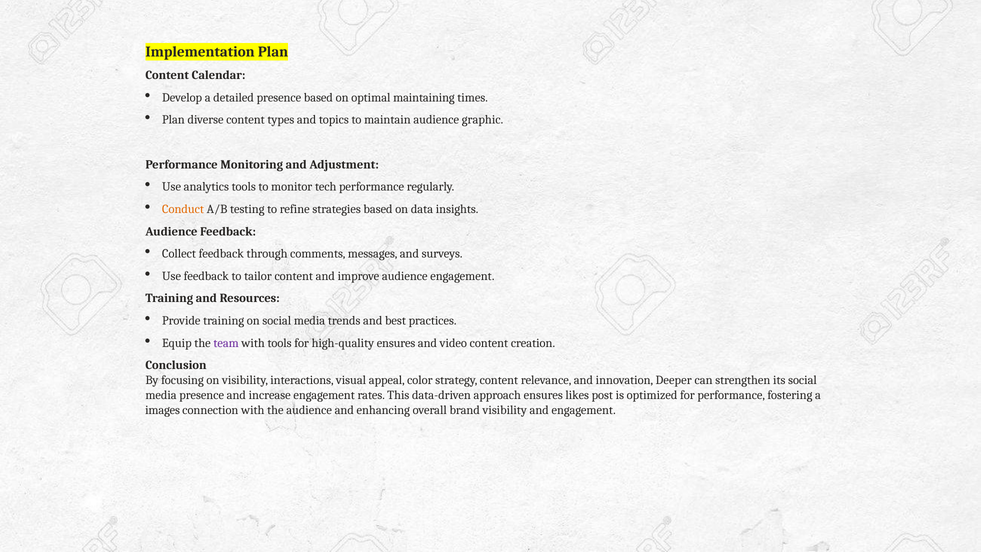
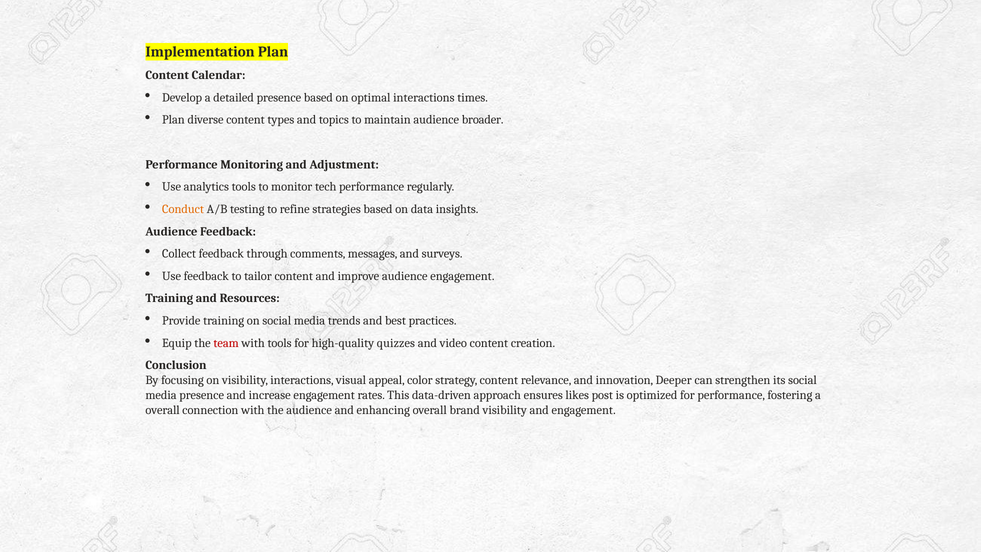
optimal maintaining: maintaining -> interactions
graphic: graphic -> broader
team colour: purple -> red
high-quality ensures: ensures -> quizzes
images at (163, 410): images -> overall
